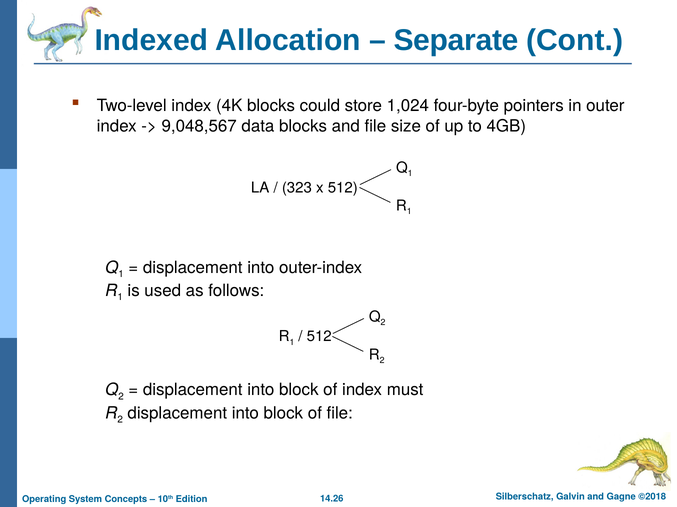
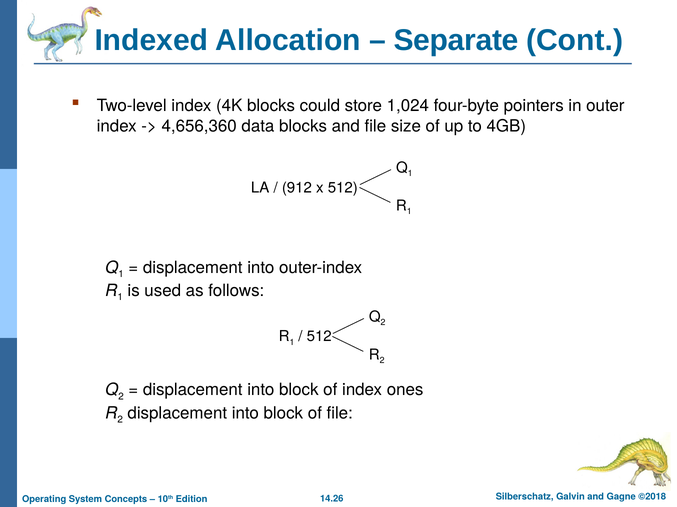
9,048,567: 9,048,567 -> 4,656,360
323: 323 -> 912
must: must -> ones
